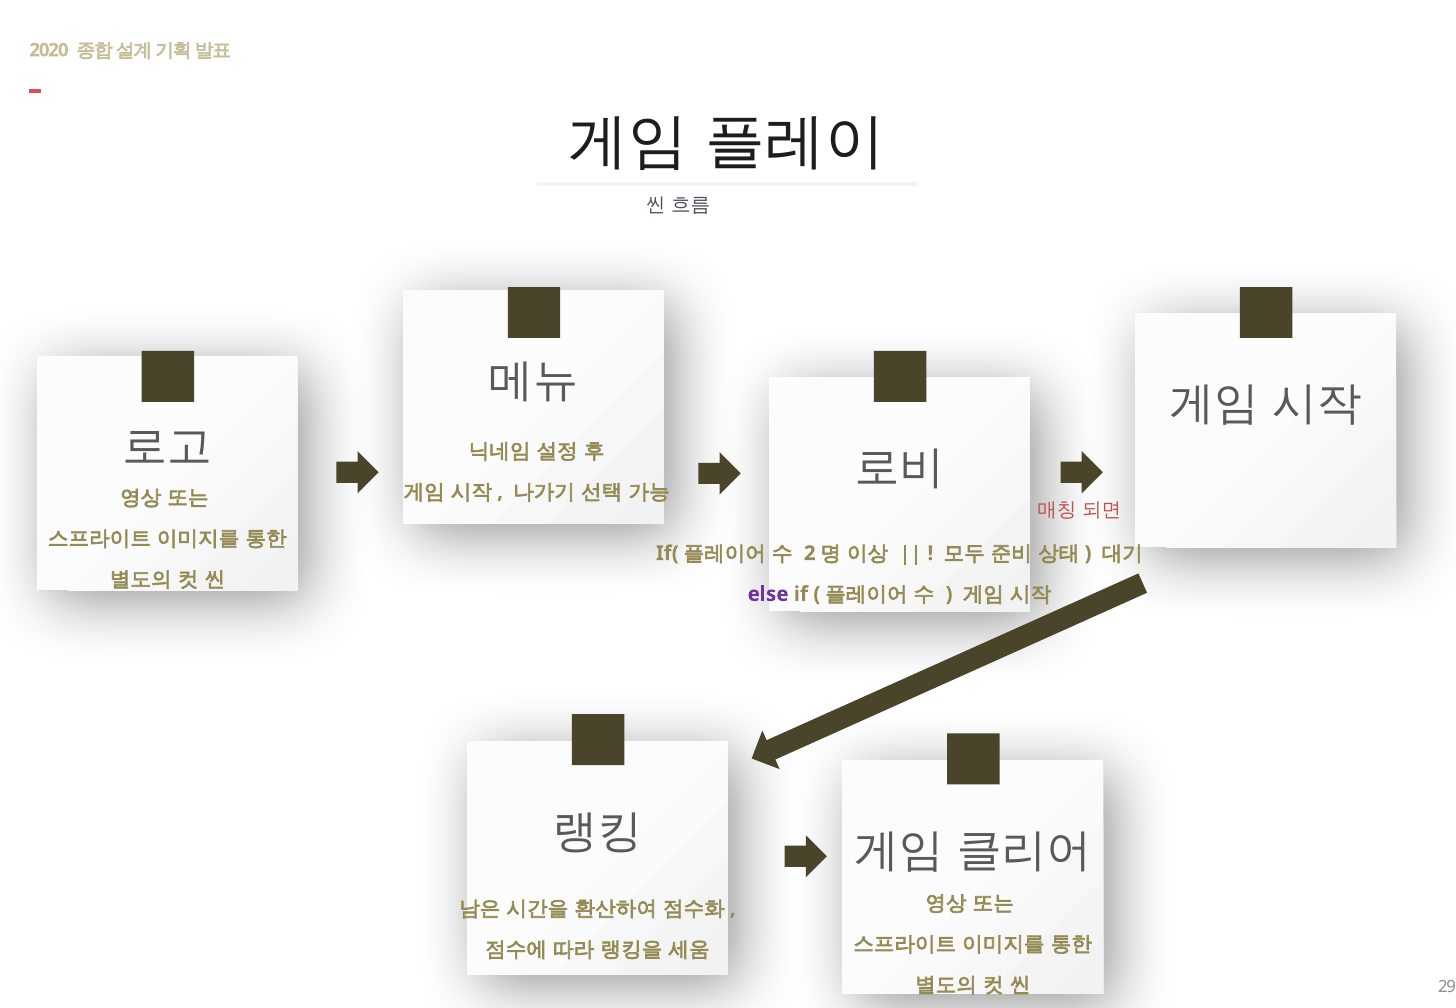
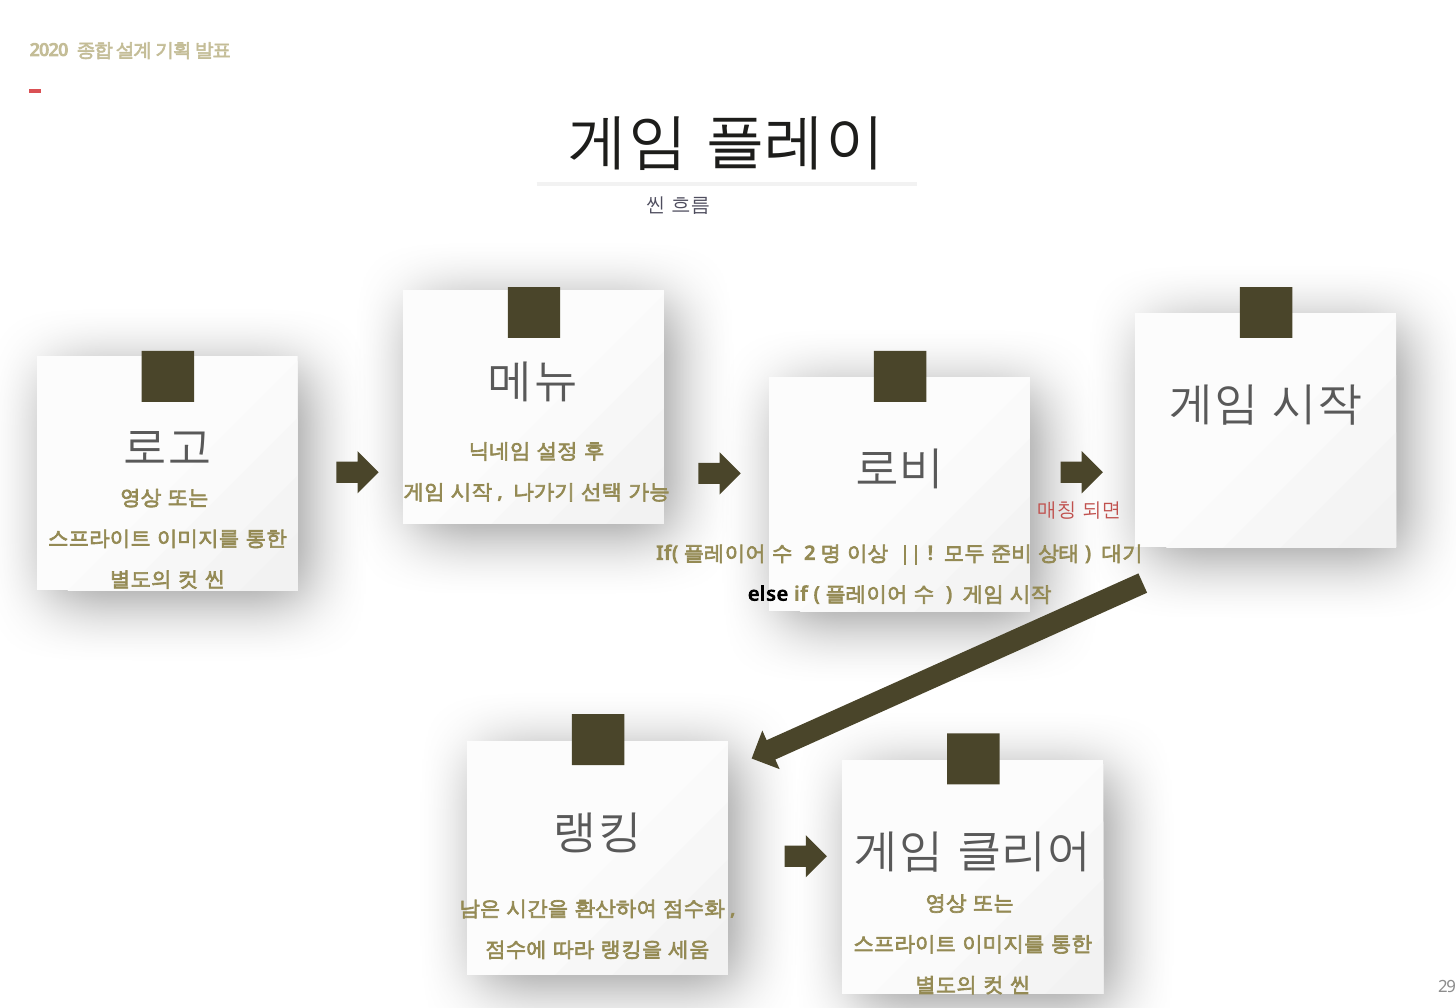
else colour: purple -> black
